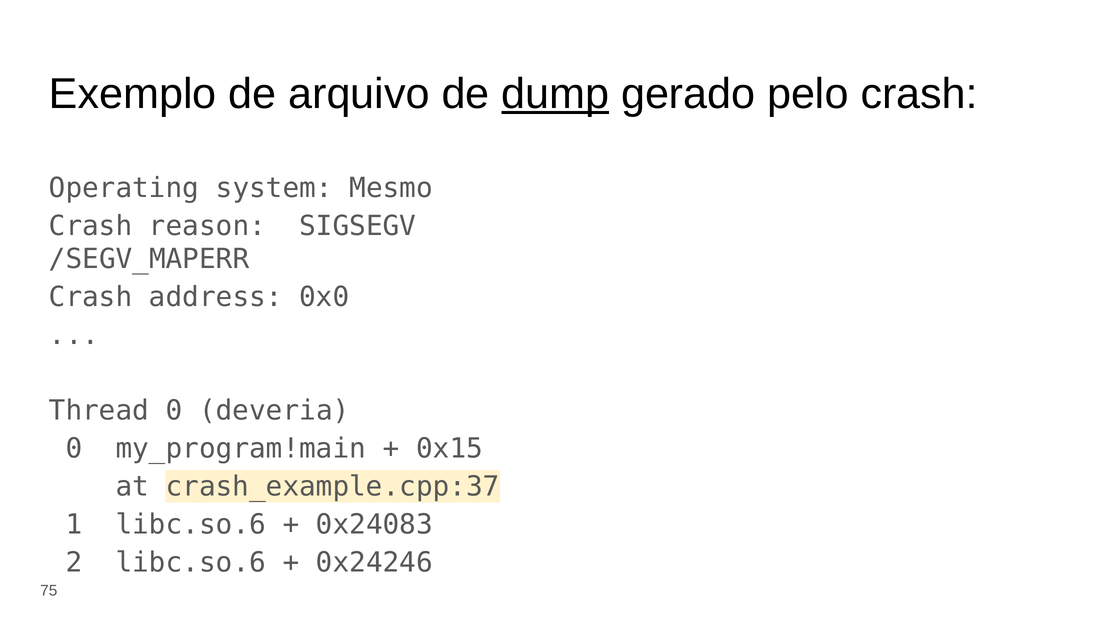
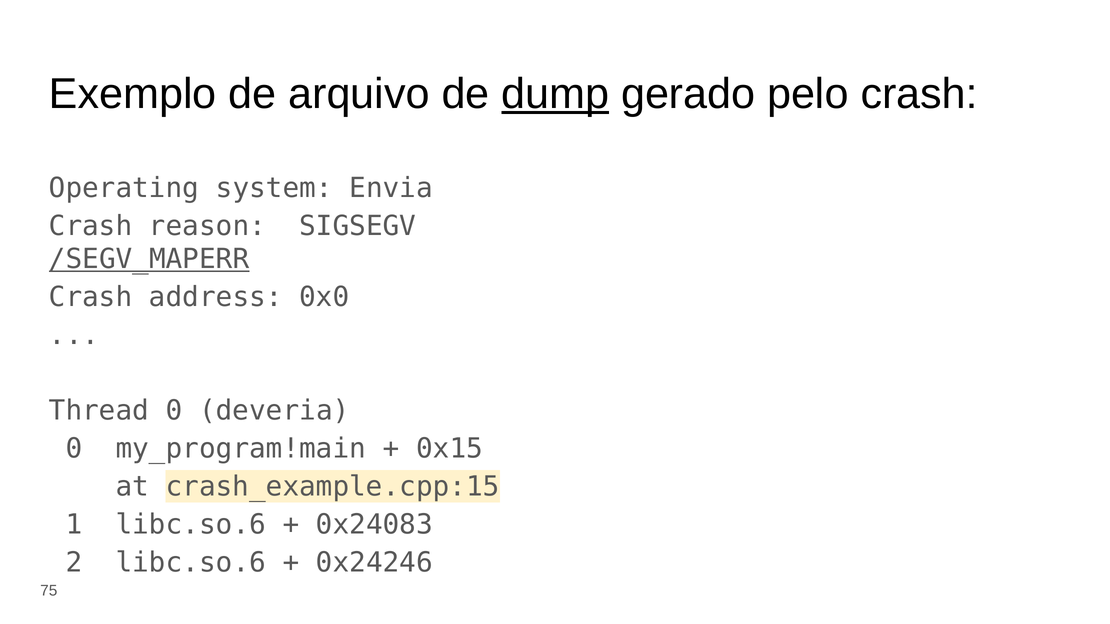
Mesmo: Mesmo -> Envia
/SEGV_MAPERR underline: none -> present
crash_example.cpp:37: crash_example.cpp:37 -> crash_example.cpp:15
